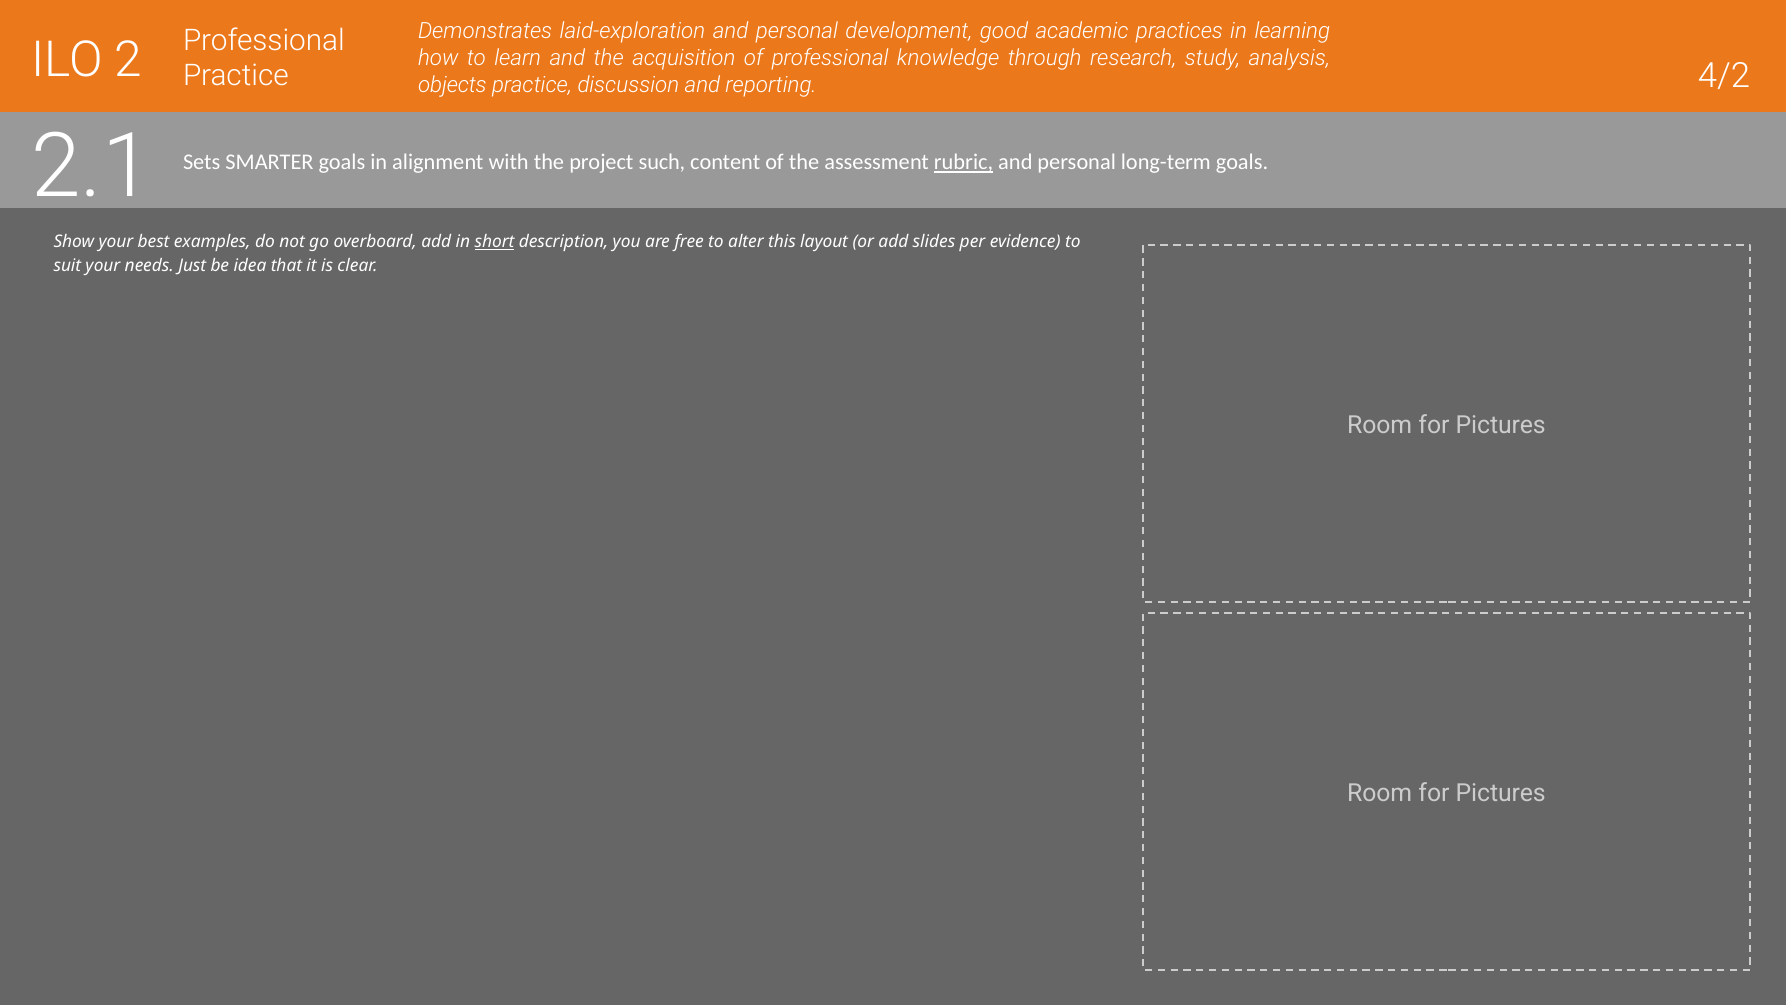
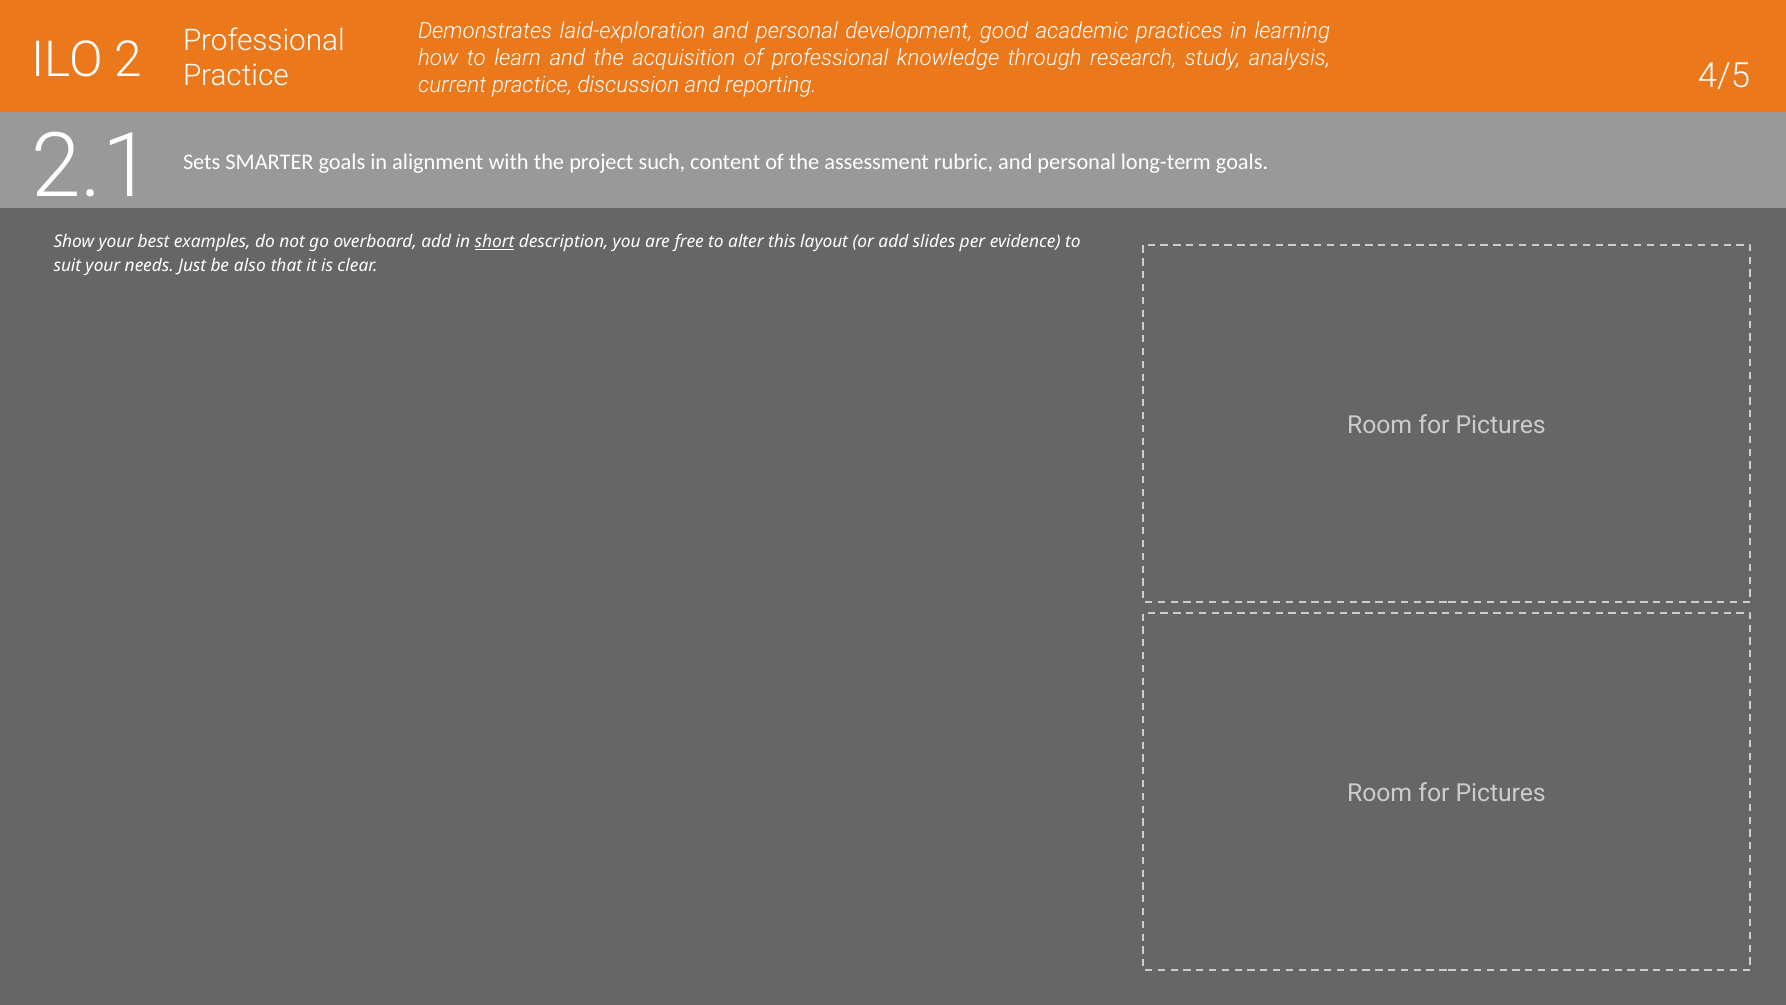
4/2: 4/2 -> 4/5
objects: objects -> current
rubric underline: present -> none
idea: idea -> also
